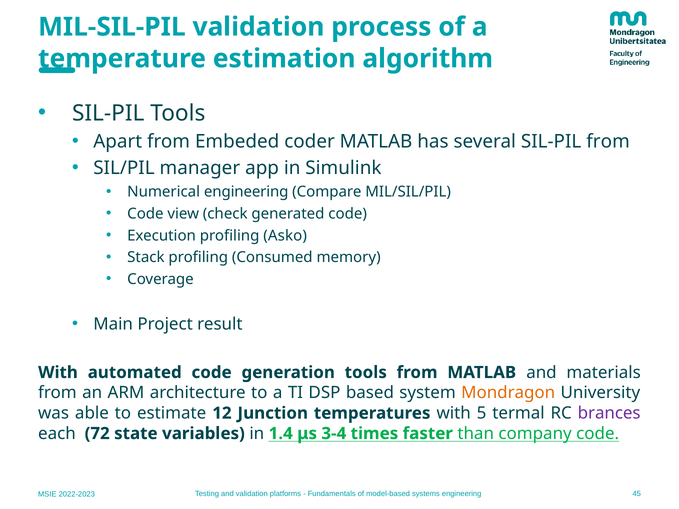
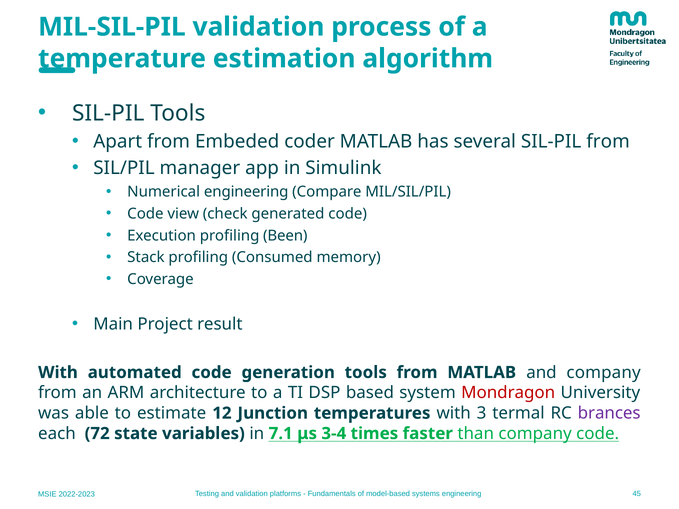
Asko: Asko -> Been
and materials: materials -> company
Mondragon colour: orange -> red
5: 5 -> 3
1.4: 1.4 -> 7.1
